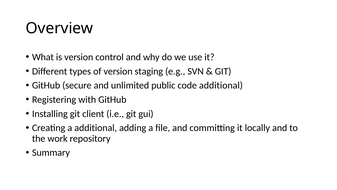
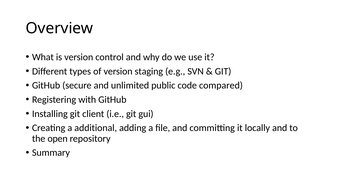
code additional: additional -> compared
work: work -> open
